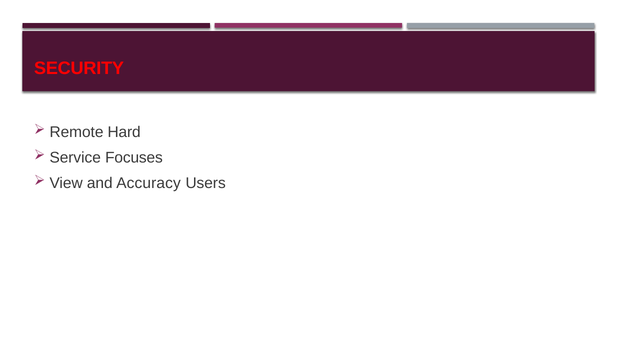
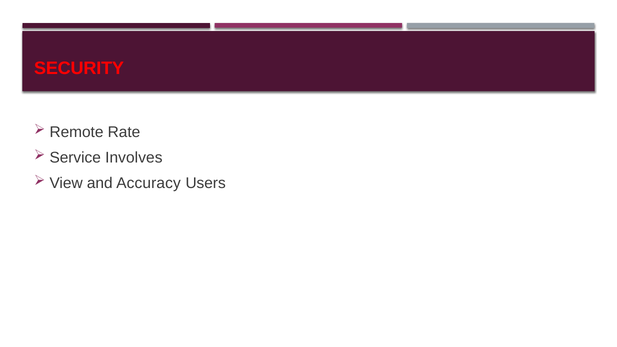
Hard: Hard -> Rate
Focuses: Focuses -> Involves
